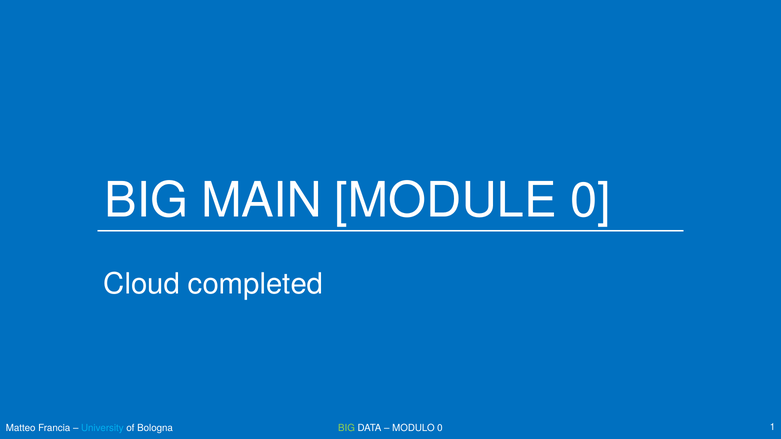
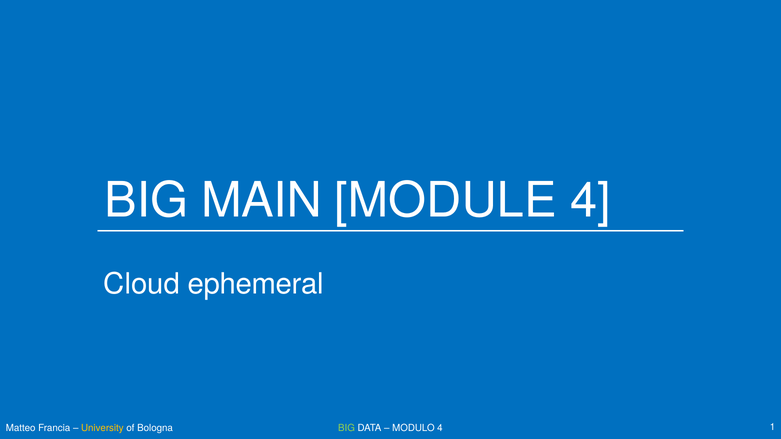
MODULE 0: 0 -> 4
completed: completed -> ephemeral
University colour: light blue -> yellow
0 at (440, 428): 0 -> 4
